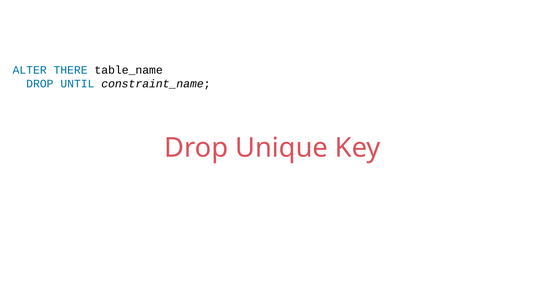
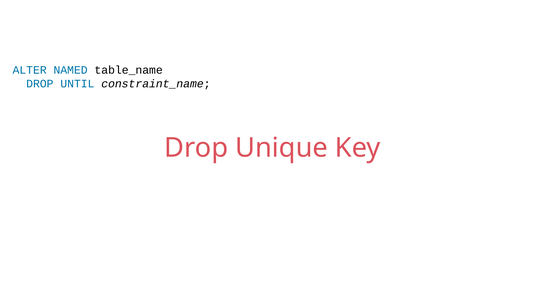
THERE: THERE -> NAMED
